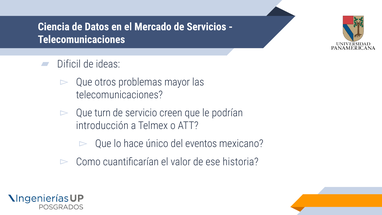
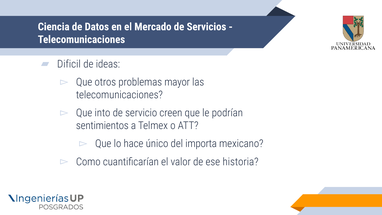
turn: turn -> into
introducción: introducción -> sentimientos
eventos: eventos -> importa
